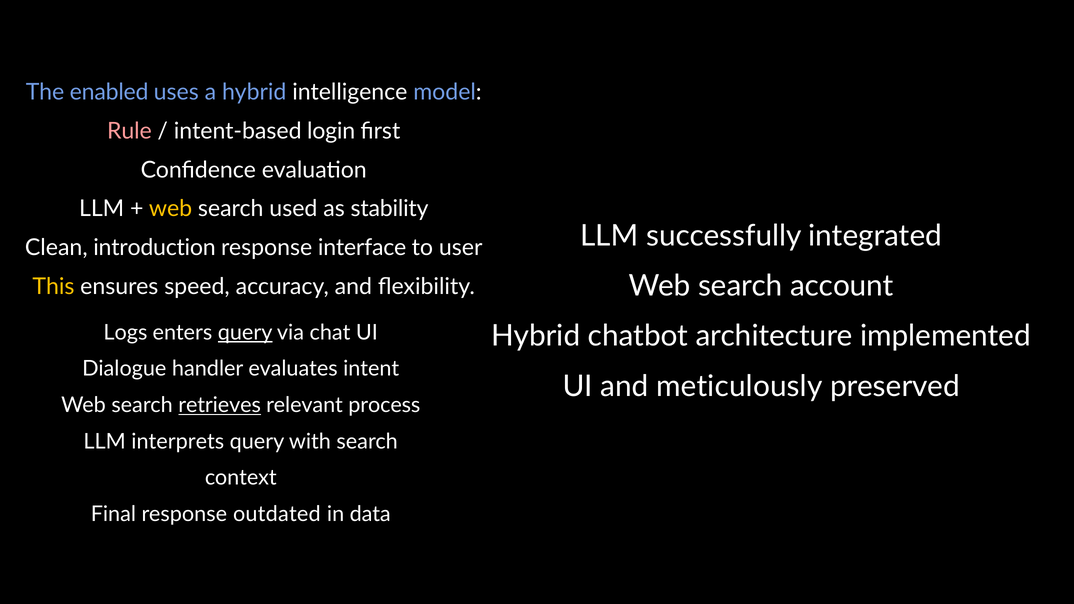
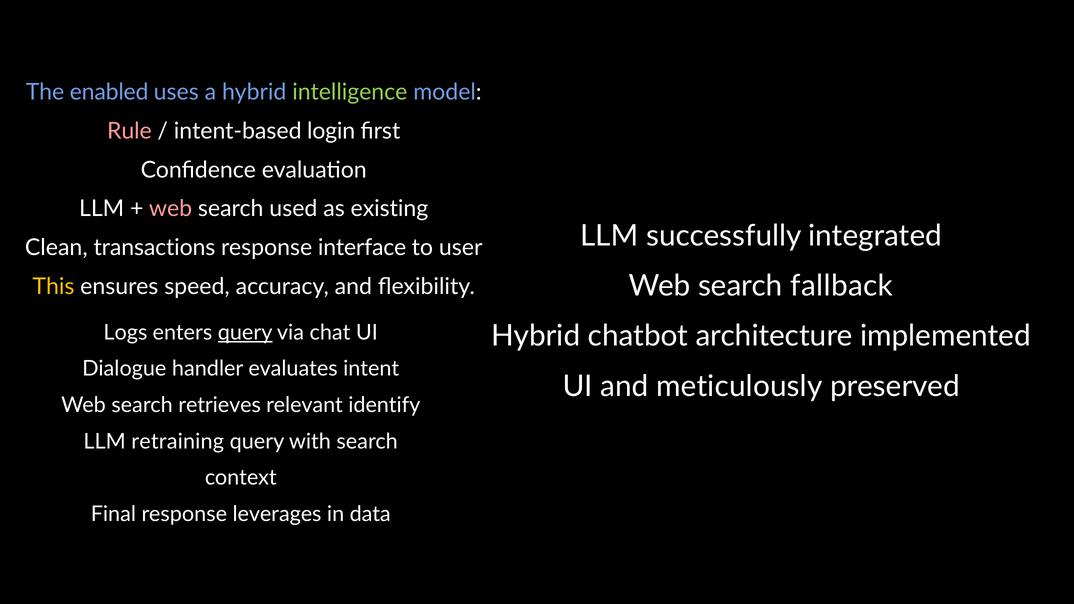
intelligence colour: white -> light green
web at (171, 209) colour: yellow -> pink
stability: stability -> existing
introduction: introduction -> transactions
account: account -> fallback
retrieves underline: present -> none
process: process -> identify
interprets: interprets -> retraining
outdated: outdated -> leverages
